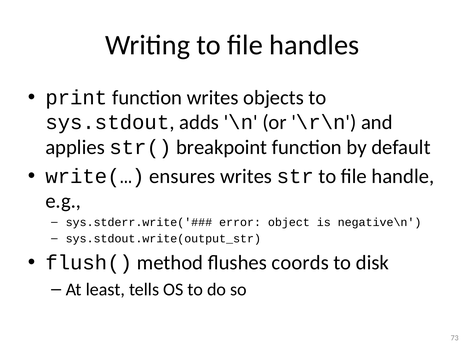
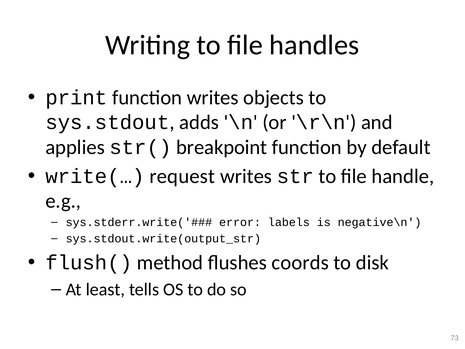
ensures: ensures -> request
object: object -> labels
